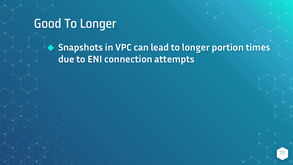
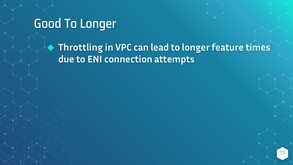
Snapshots: Snapshots -> Throttling
portion: portion -> feature
